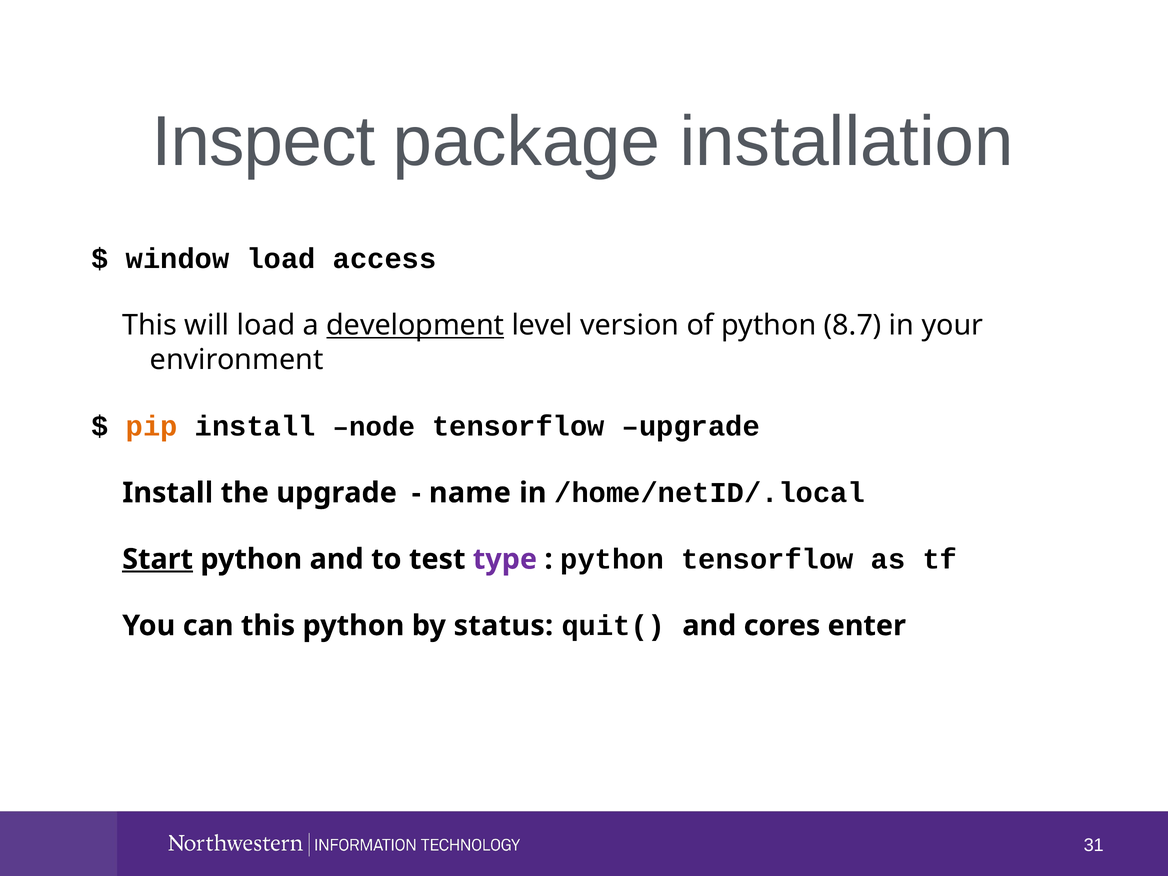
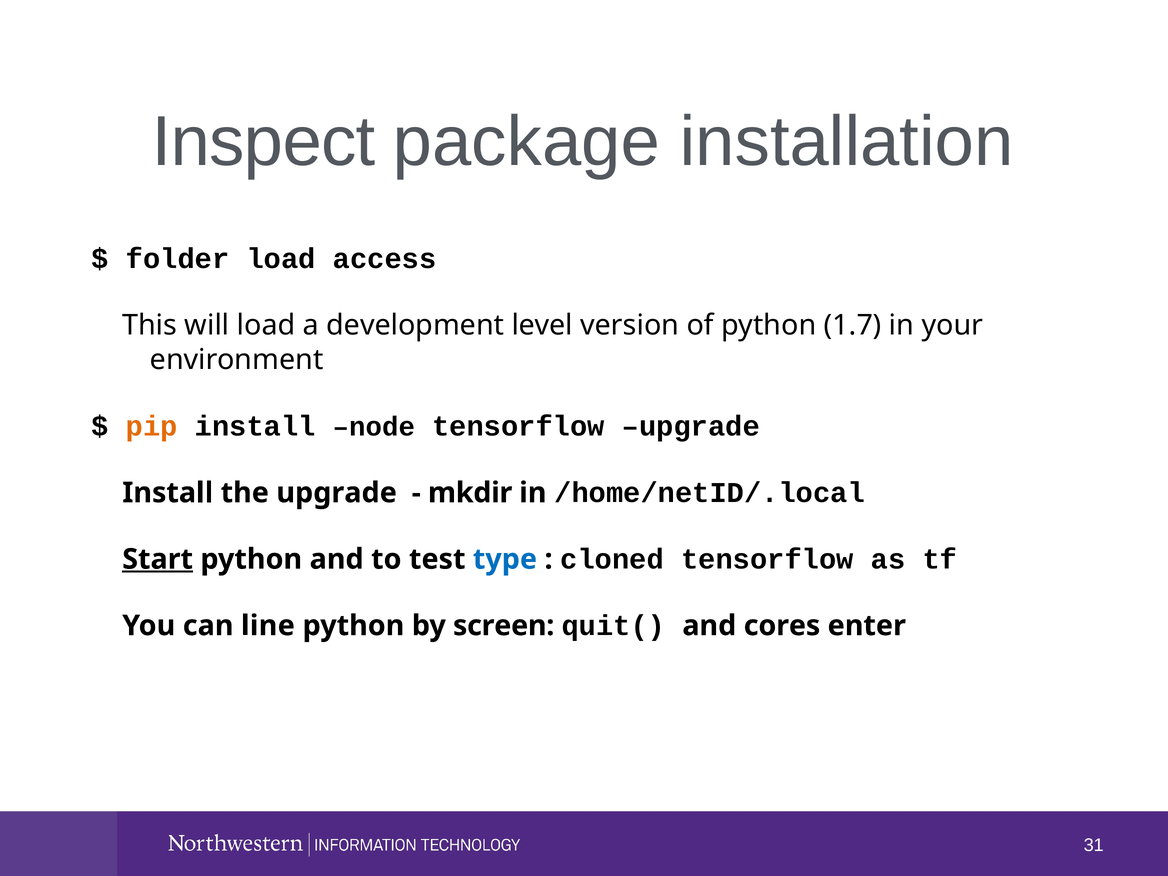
window: window -> folder
development underline: present -> none
8.7: 8.7 -> 1.7
name: name -> mkdir
type colour: purple -> blue
python at (612, 559): python -> cloned
can this: this -> line
status: status -> screen
